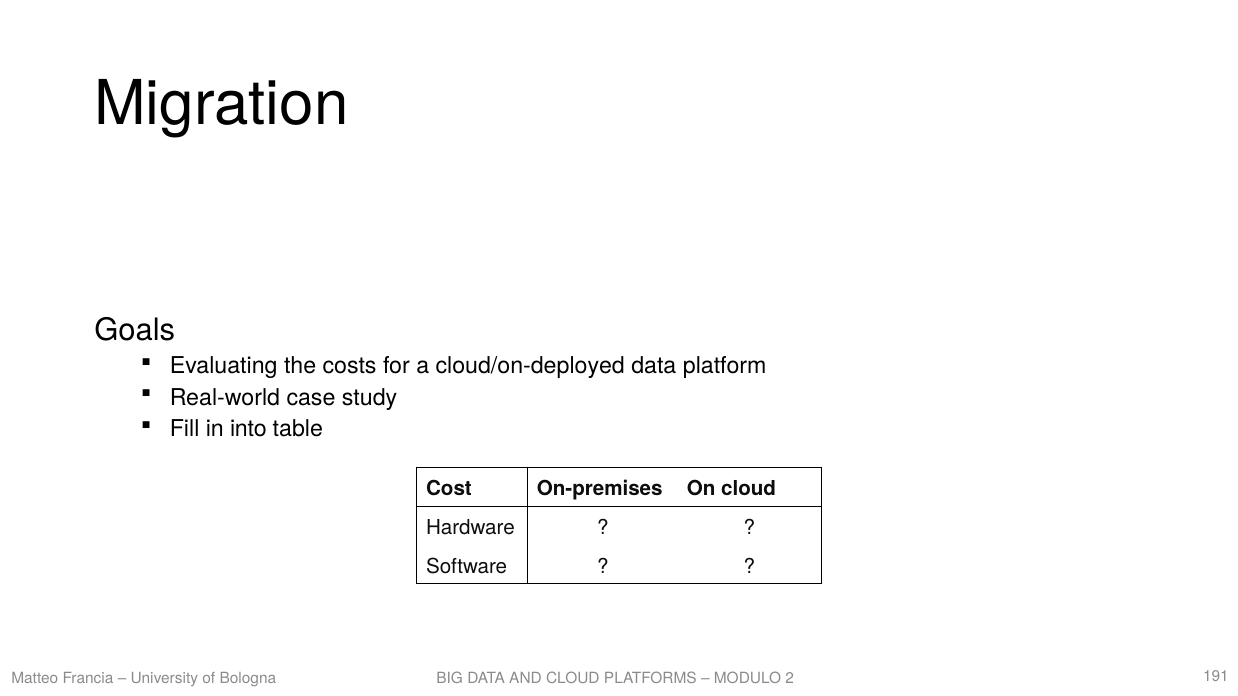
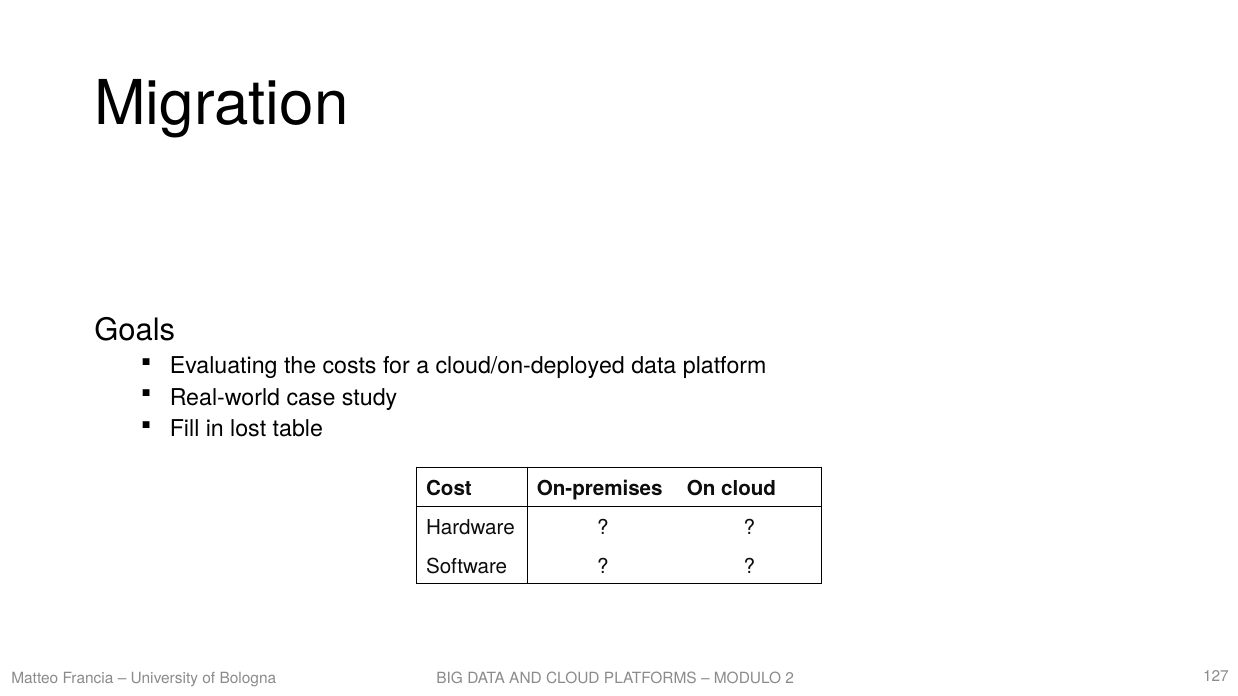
into: into -> lost
191: 191 -> 127
